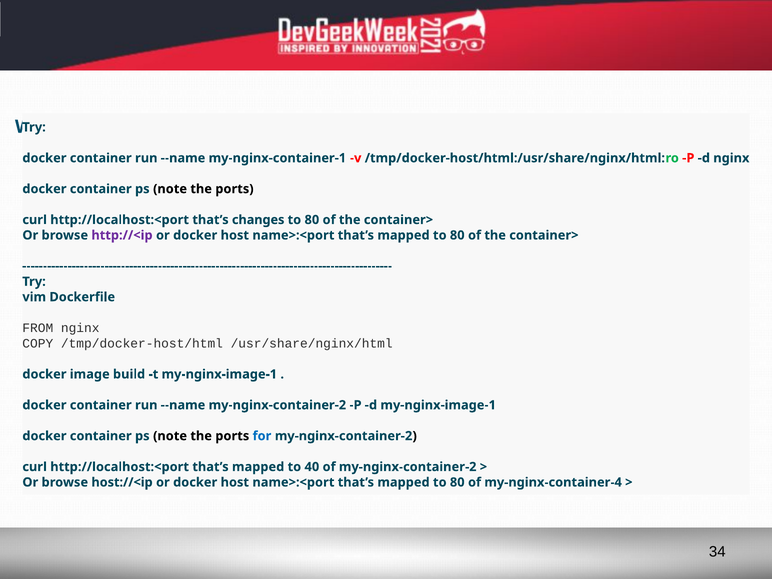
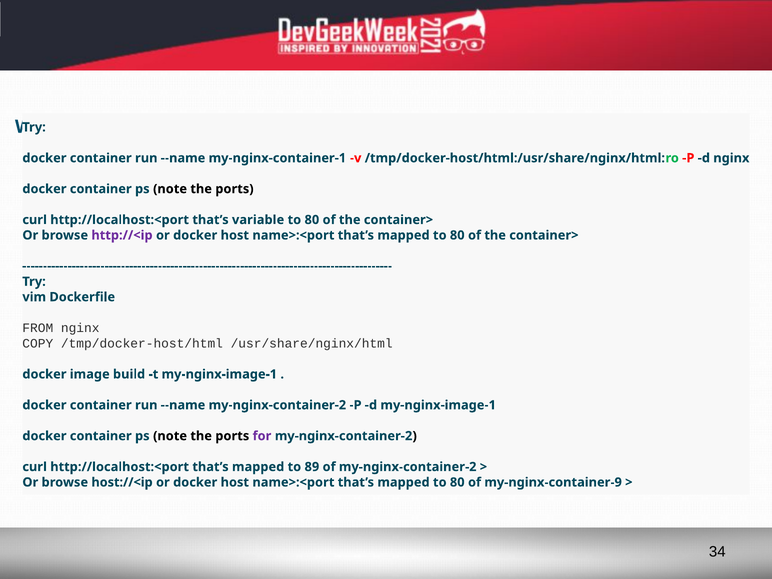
changes: changes -> variable
for colour: blue -> purple
40: 40 -> 89
my-nginx-container-4: my-nginx-container-4 -> my-nginx-container-9
